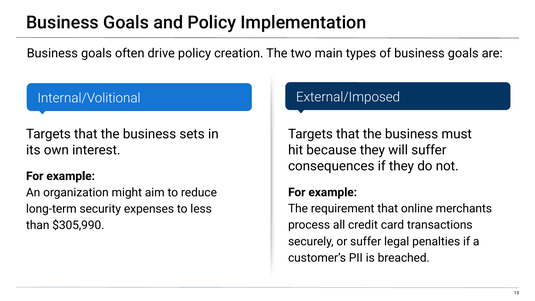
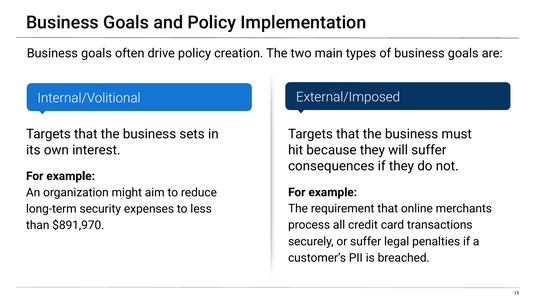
$305,990: $305,990 -> $891,970
